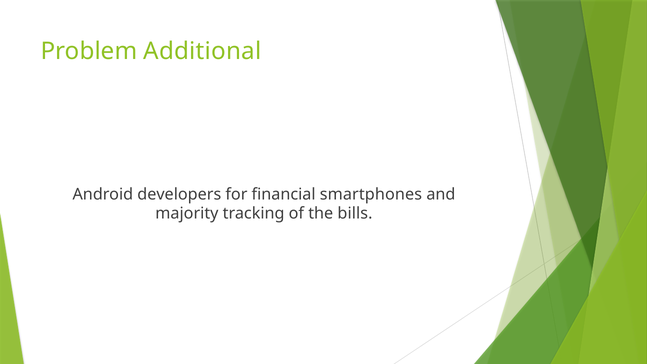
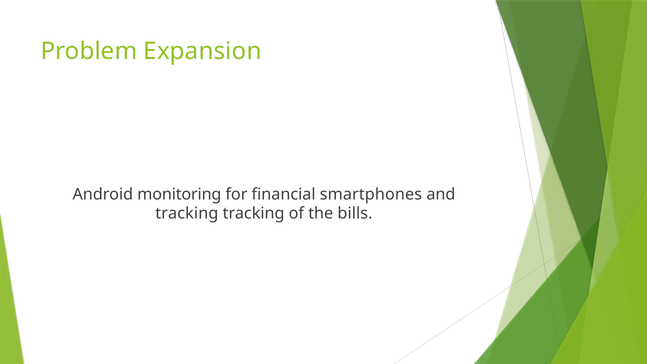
Additional: Additional -> Expansion
developers: developers -> monitoring
majority at (187, 214): majority -> tracking
